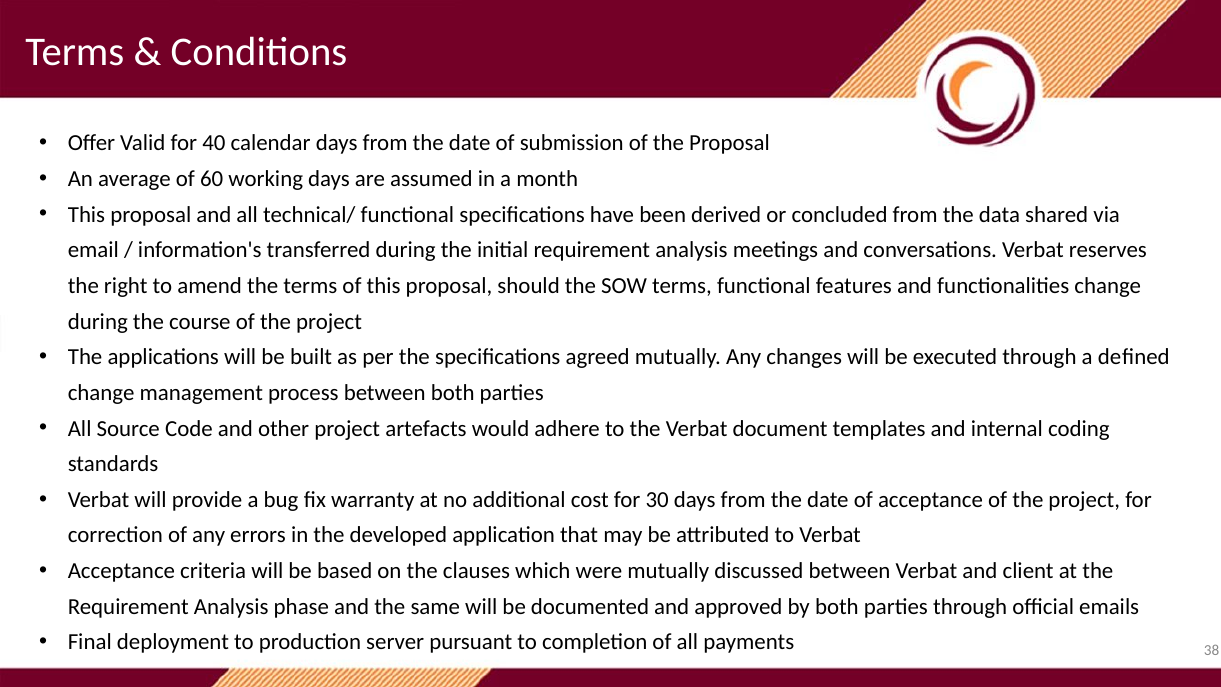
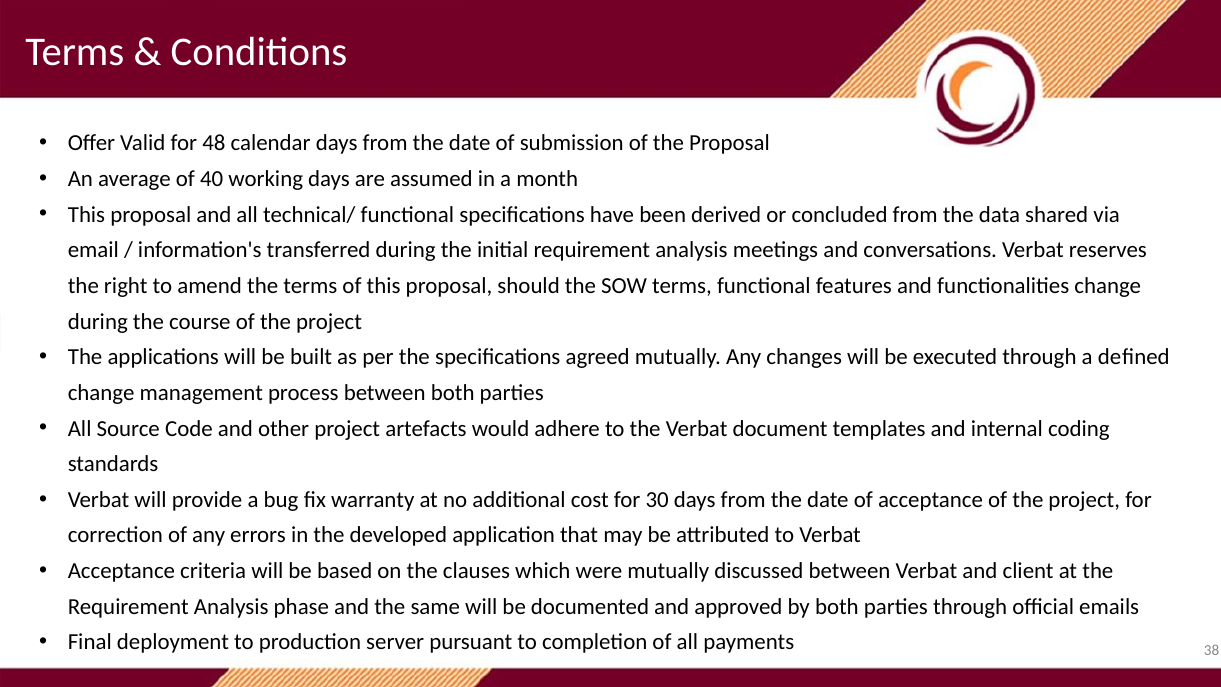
40: 40 -> 48
60: 60 -> 40
